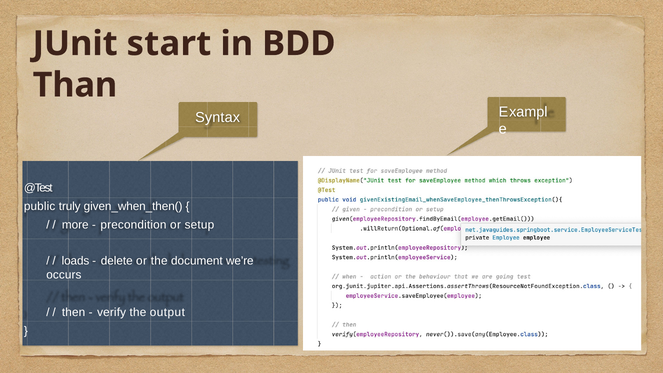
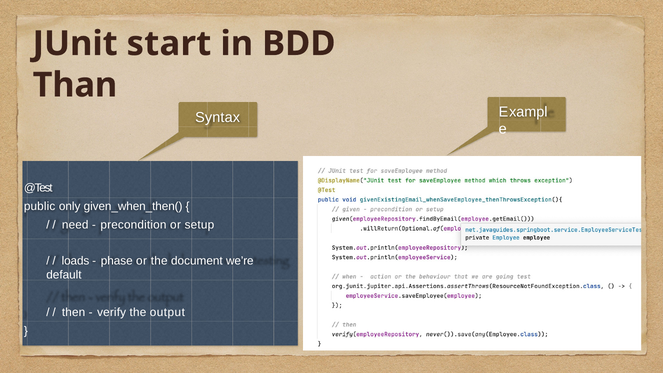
truly: truly -> only
more: more -> need
delete: delete -> phase
occurs: occurs -> default
